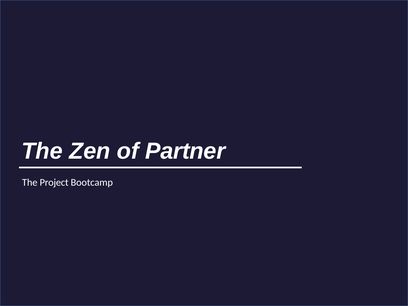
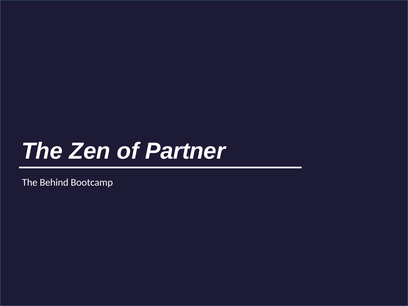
Project: Project -> Behind
